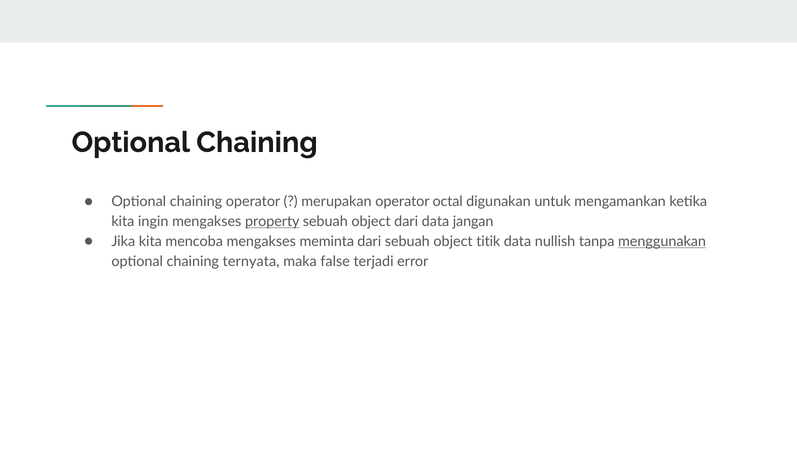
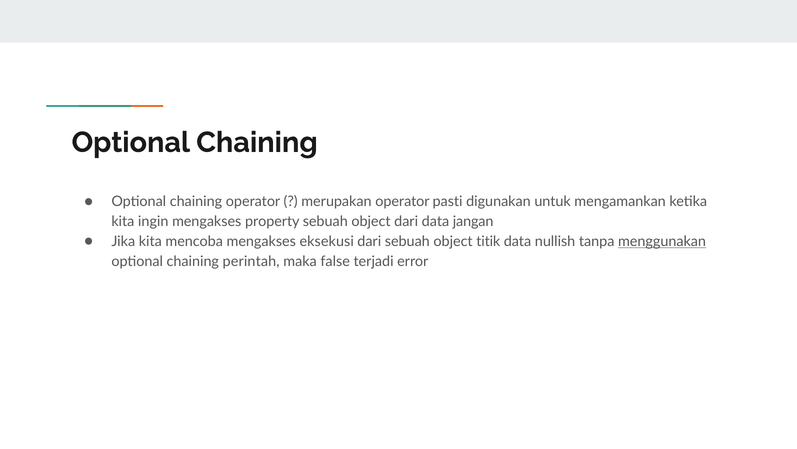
octal: octal -> pasti
property underline: present -> none
meminta: meminta -> eksekusi
ternyata: ternyata -> perintah
